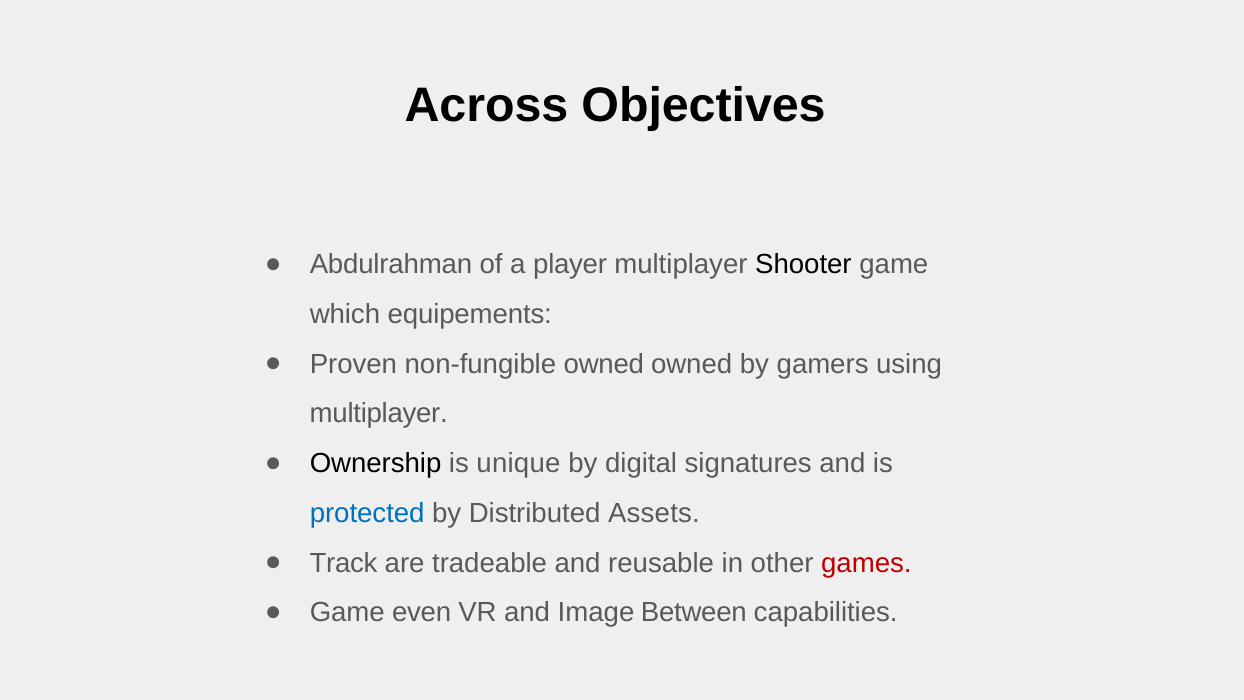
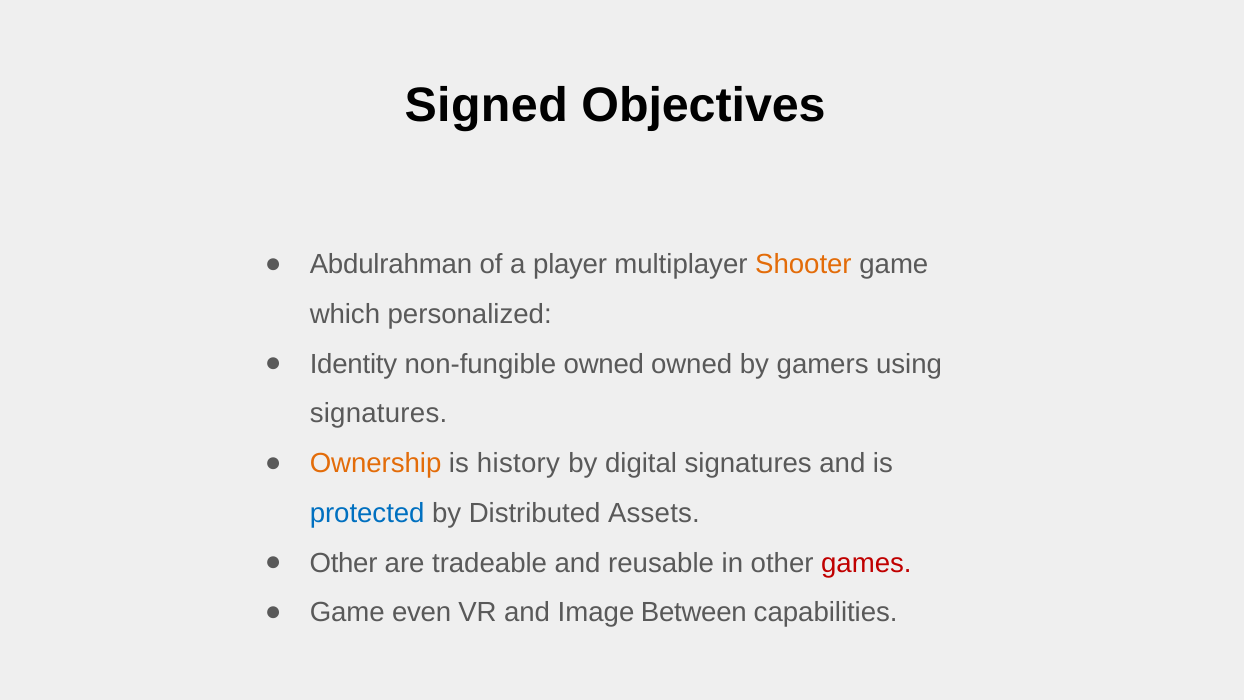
Across: Across -> Signed
Shooter colour: black -> orange
equipements: equipements -> personalized
Proven: Proven -> Identity
multiplayer at (379, 414): multiplayer -> signatures
Ownership colour: black -> orange
unique: unique -> history
Track at (344, 563): Track -> Other
